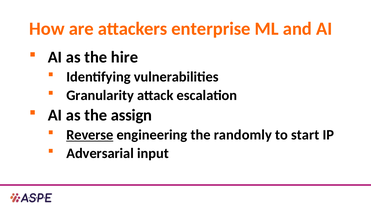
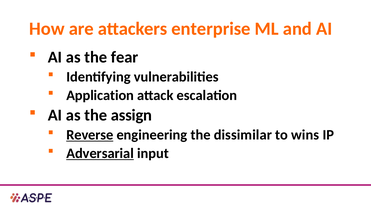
hire: hire -> fear
Granularity: Granularity -> Application
randomly: randomly -> dissimilar
start: start -> wins
Adversarial underline: none -> present
